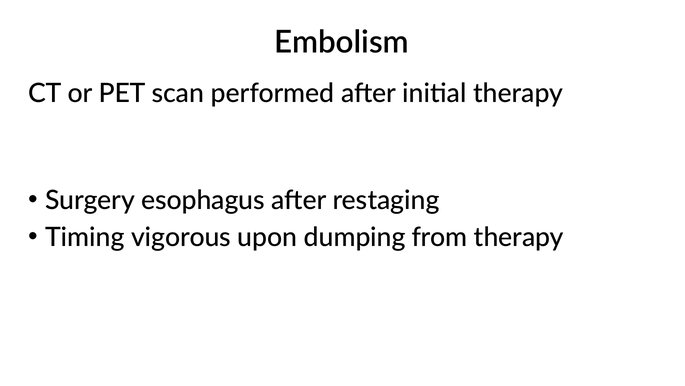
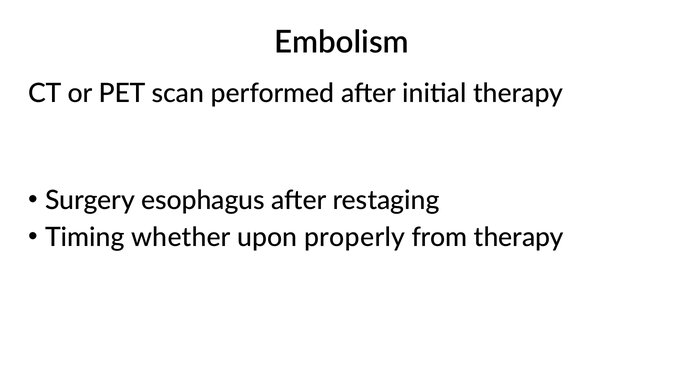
vigorous: vigorous -> whether
dumping: dumping -> properly
